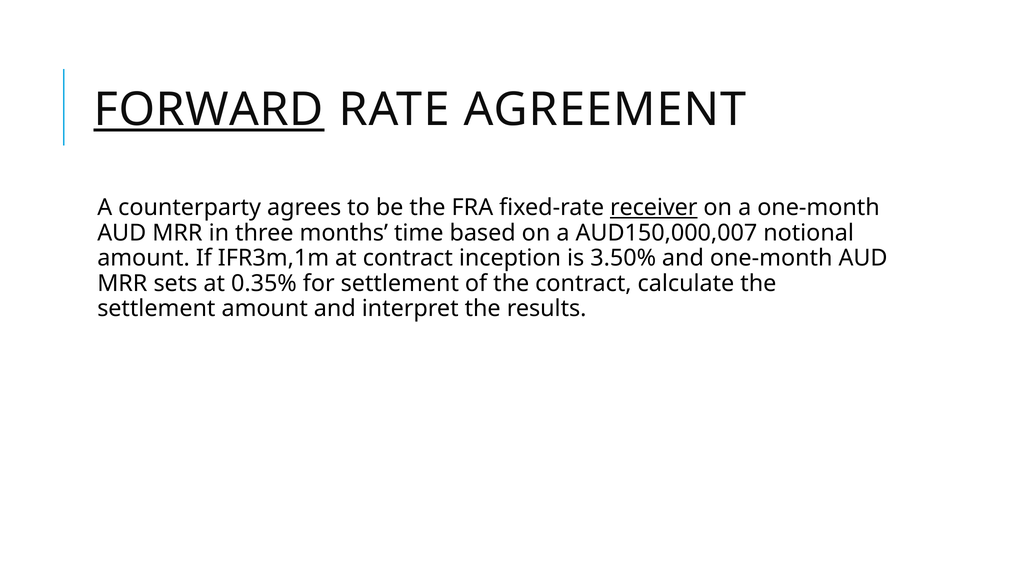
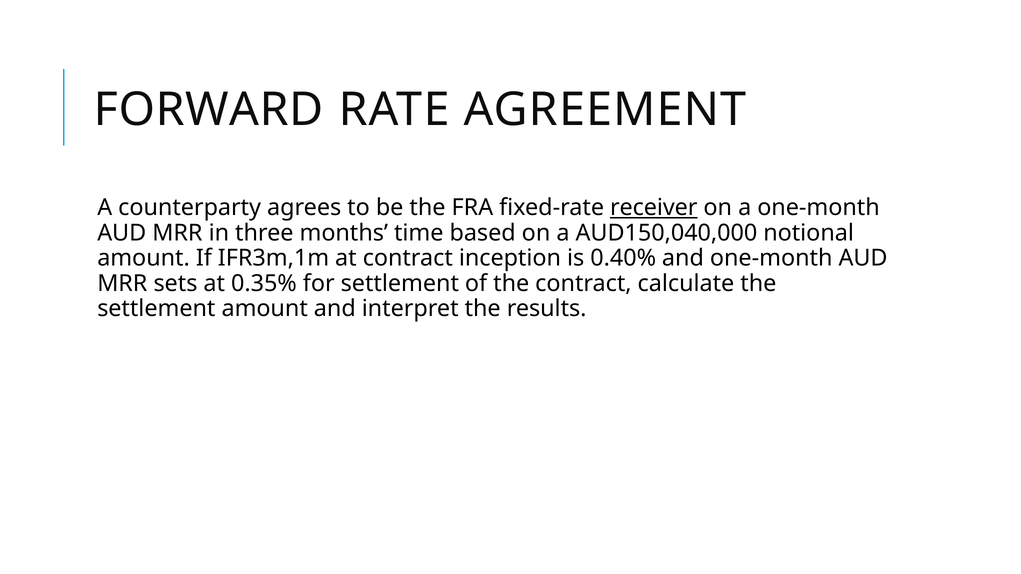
FORWARD underline: present -> none
AUD150,000,007: AUD150,000,007 -> AUD150,040,000
3.50%: 3.50% -> 0.40%
